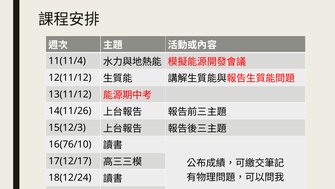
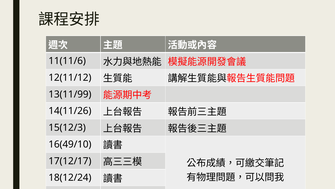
11(11/4: 11(11/4 -> 11(11/6
13(11/12: 13(11/12 -> 13(11/99
16(76/10: 16(76/10 -> 16(49/10
